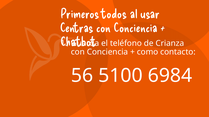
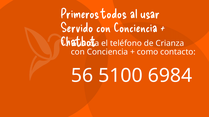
Centras: Centras -> Servido
